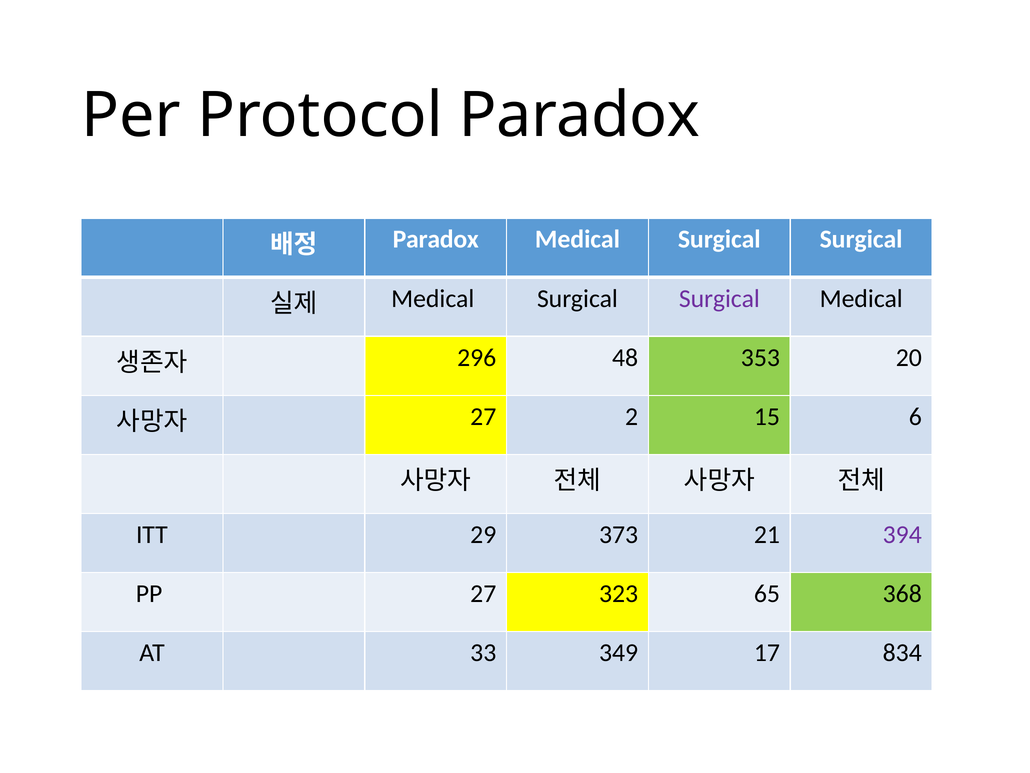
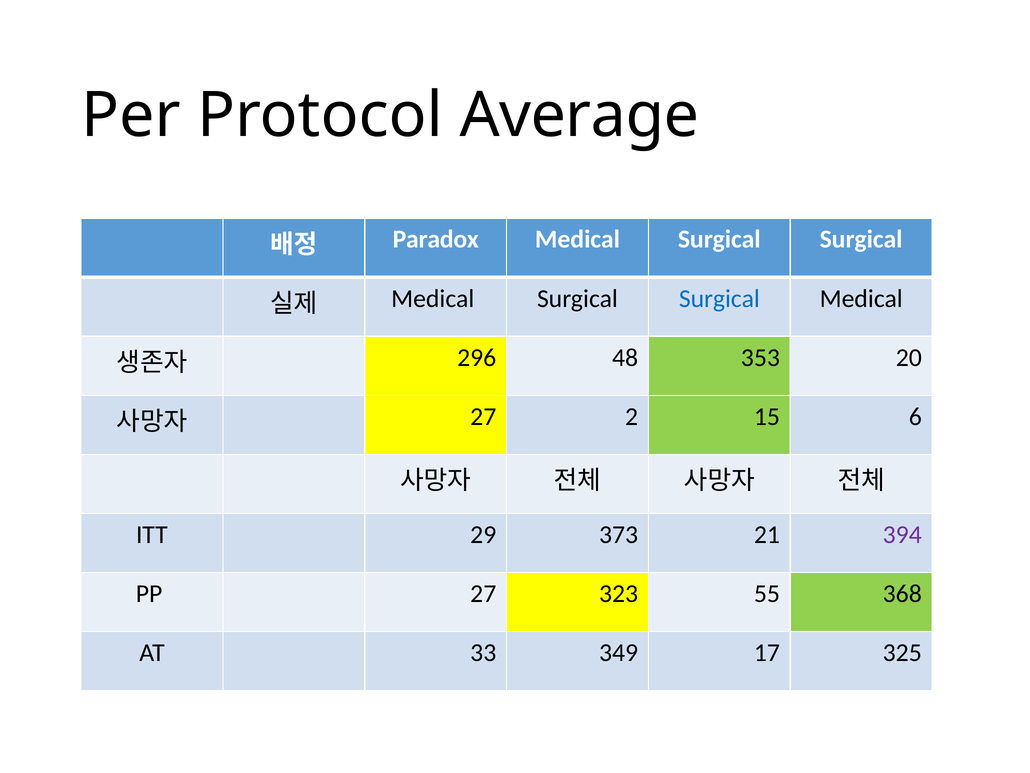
Protocol Paradox: Paradox -> Average
Surgical at (719, 298) colour: purple -> blue
65: 65 -> 55
834: 834 -> 325
